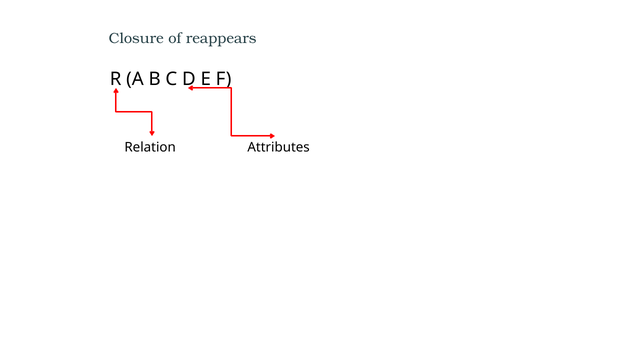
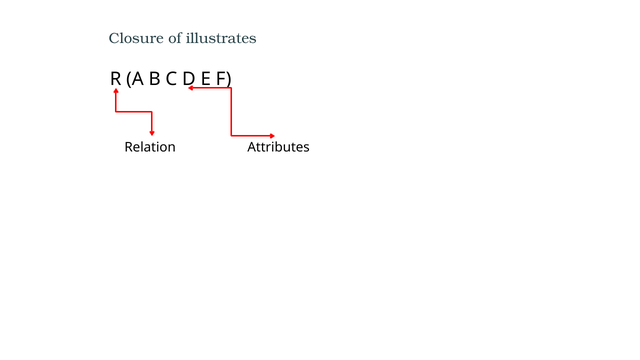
reappears: reappears -> illustrates
